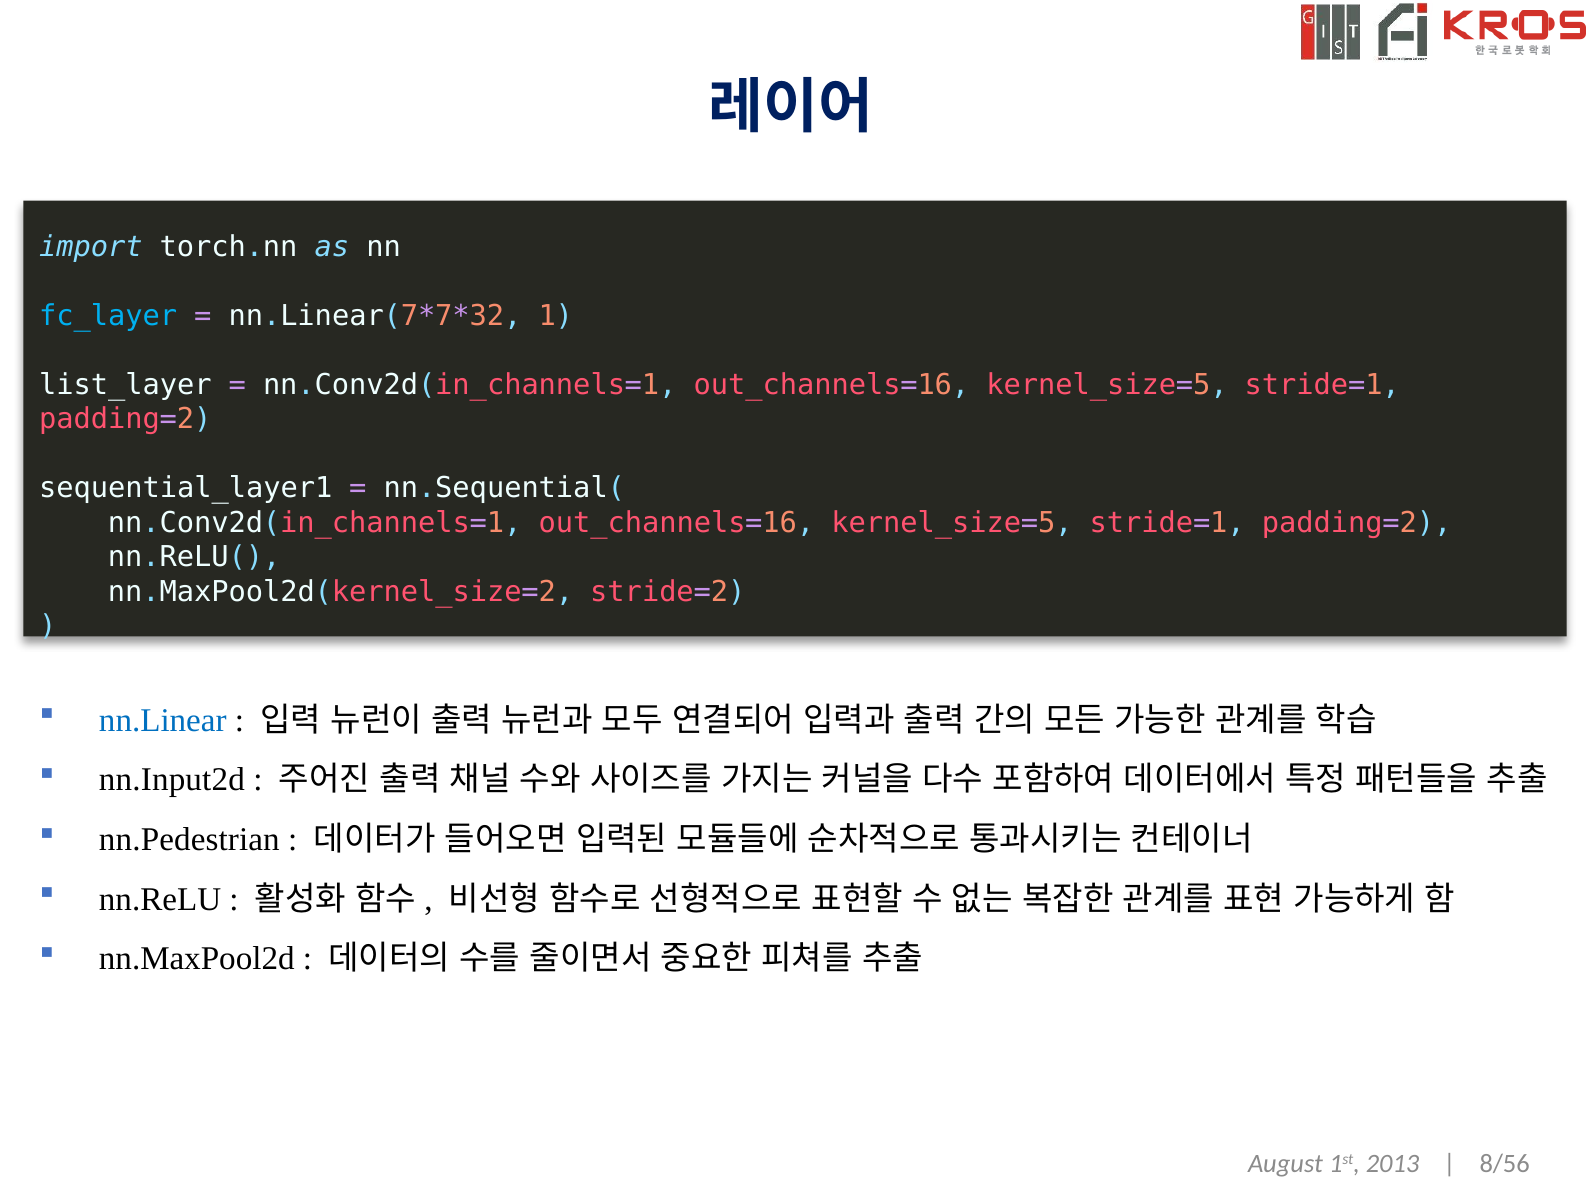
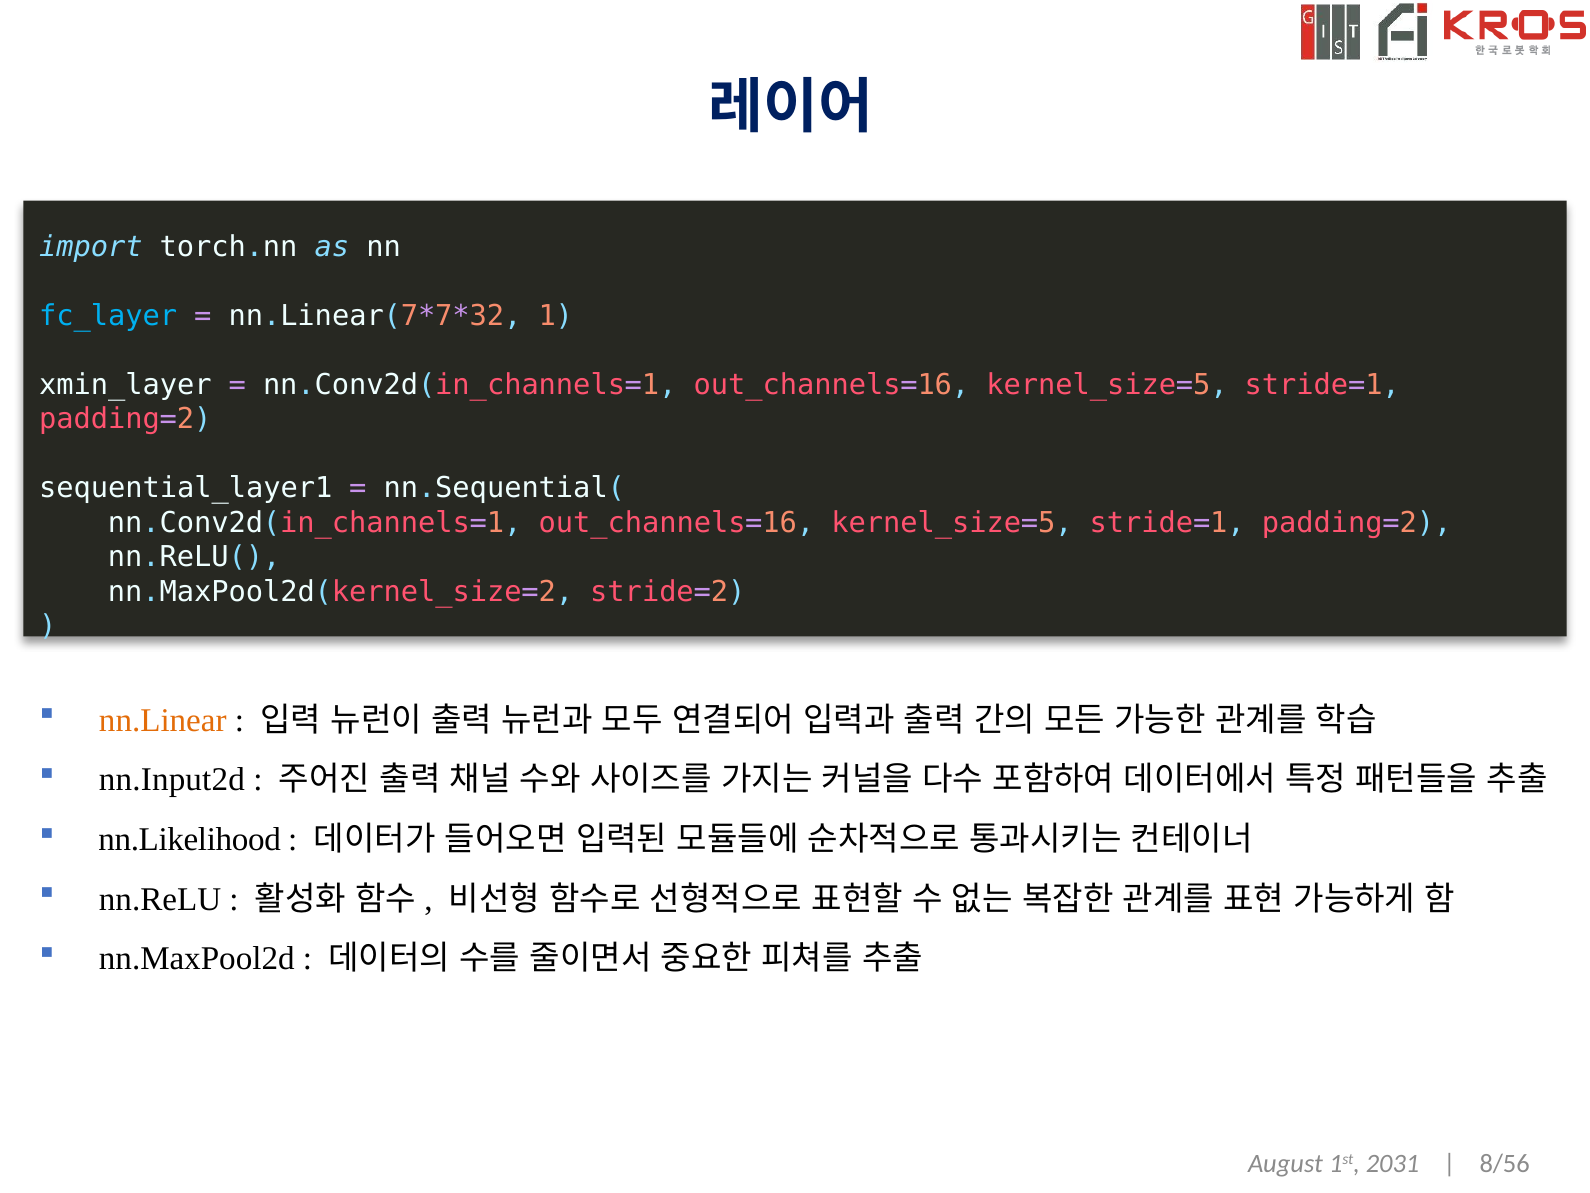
list_layer: list_layer -> xmin_layer
nn.Linear colour: blue -> orange
nn.Pedestrian: nn.Pedestrian -> nn.Likelihood
2013: 2013 -> 2031
